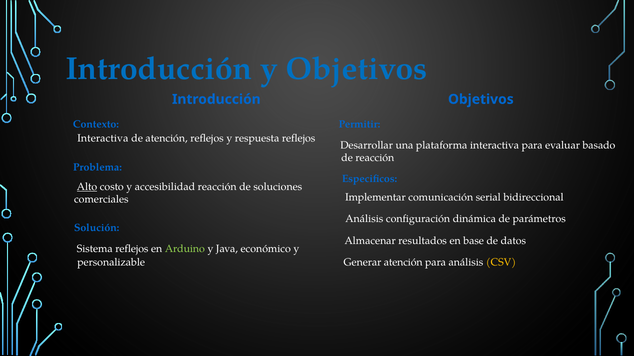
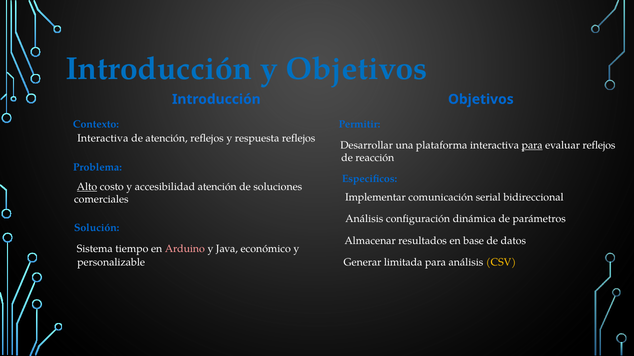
para at (532, 145) underline: none -> present
evaluar basado: basado -> reflejos
accesibilidad reacción: reacción -> atención
Sistema reflejos: reflejos -> tiempo
Arduino colour: light green -> pink
Generar atención: atención -> limitada
